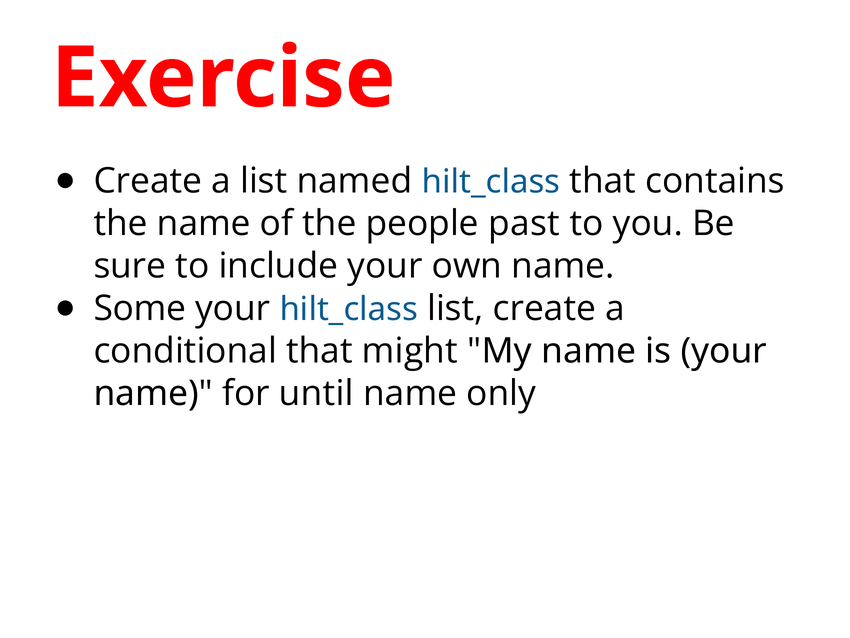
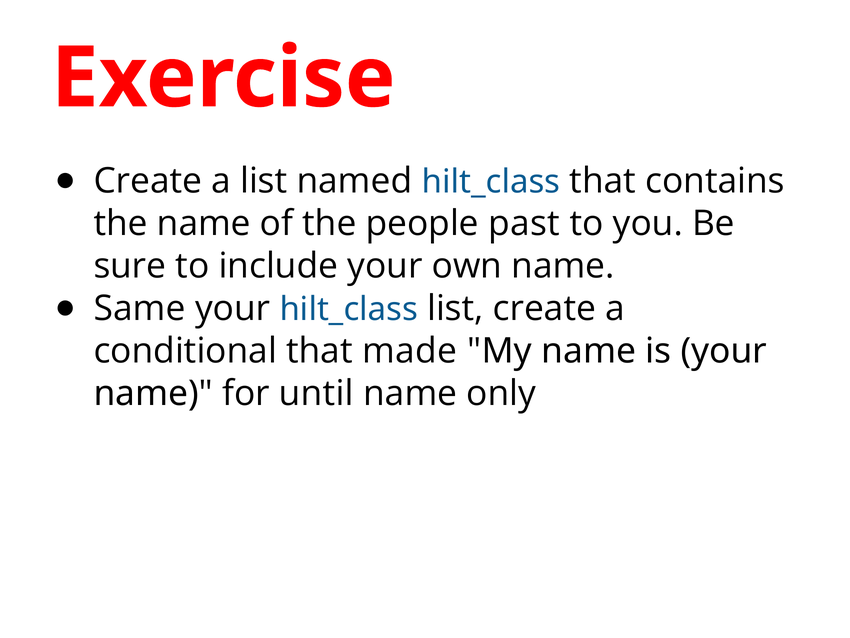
Some: Some -> Same
might: might -> made
